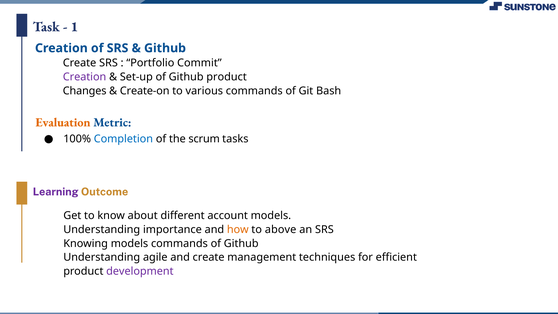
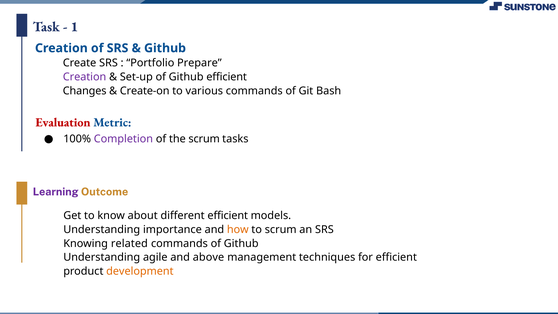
Commit: Commit -> Prepare
Github product: product -> efficient
Evaluation colour: orange -> red
Completion colour: blue -> purple
different account: account -> efficient
to above: above -> scrum
Knowing models: models -> related
and create: create -> above
development colour: purple -> orange
